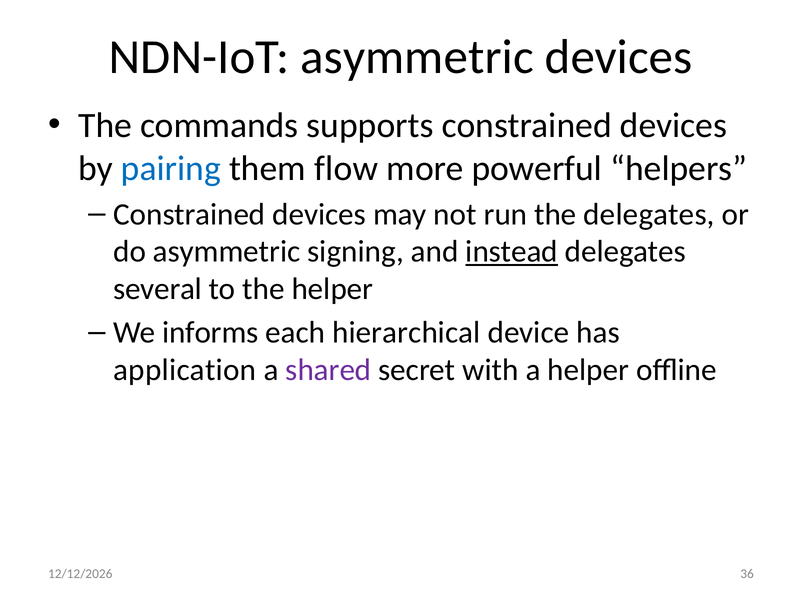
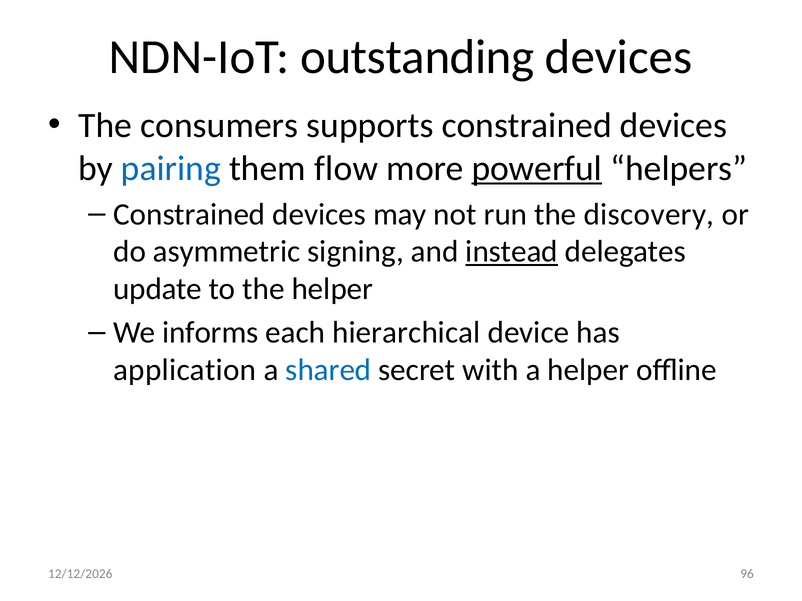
NDN-IoT asymmetric: asymmetric -> outstanding
commands: commands -> consumers
powerful underline: none -> present
the delegates: delegates -> discovery
several: several -> update
shared colour: purple -> blue
36: 36 -> 96
